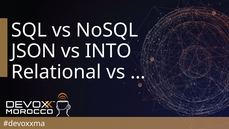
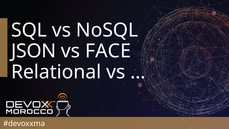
INTO: INTO -> FACE
